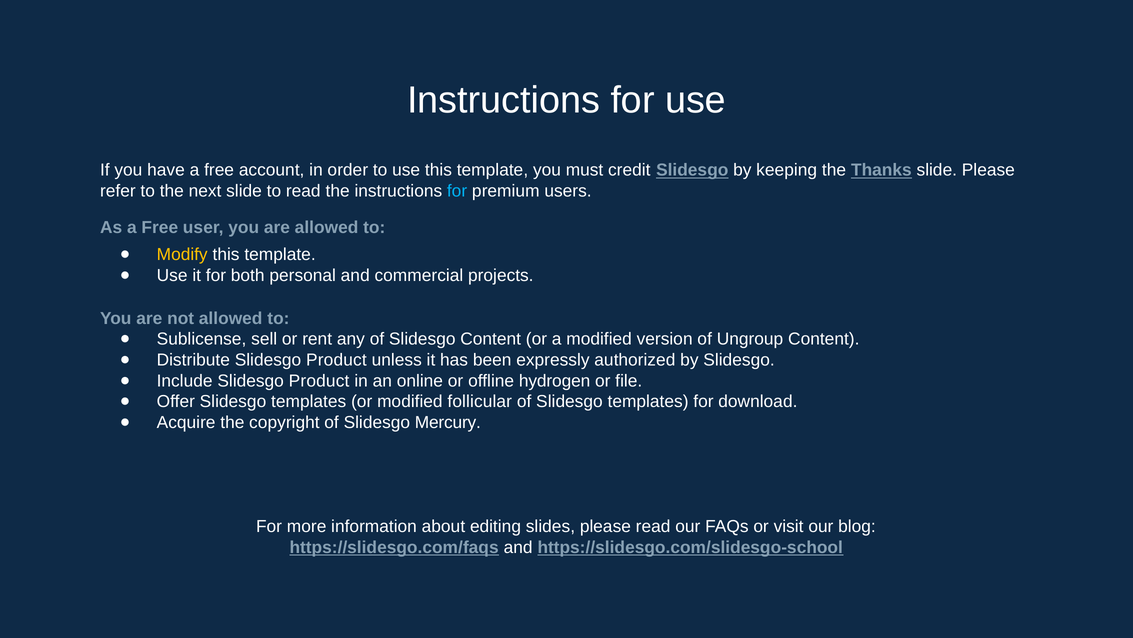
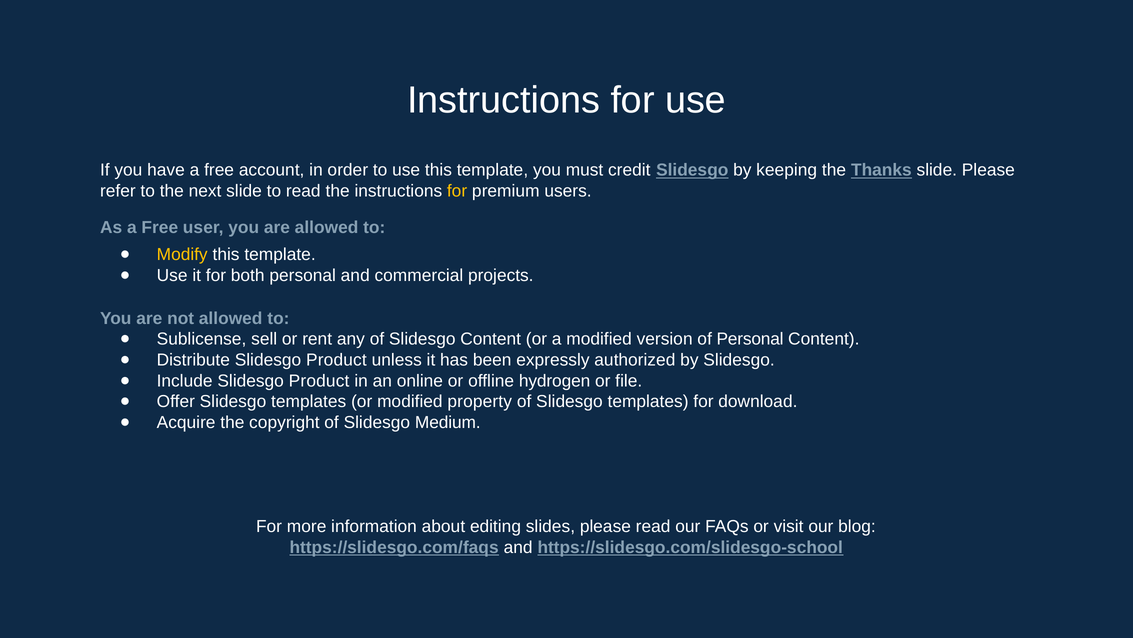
for at (457, 191) colour: light blue -> yellow
of Ungroup: Ungroup -> Personal
follicular: follicular -> property
Mercury: Mercury -> Medium
